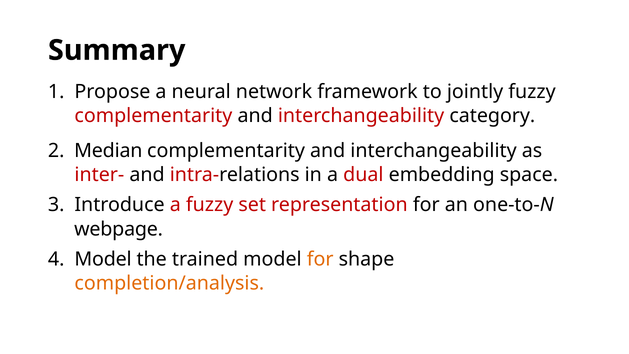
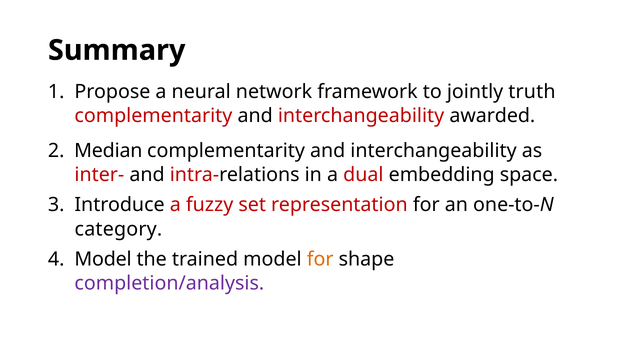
jointly fuzzy: fuzzy -> truth
category: category -> awarded
webpage: webpage -> category
completion/analysis colour: orange -> purple
